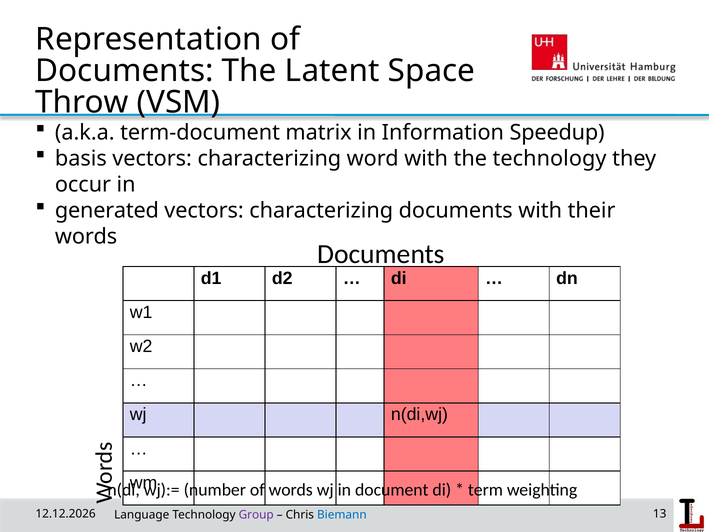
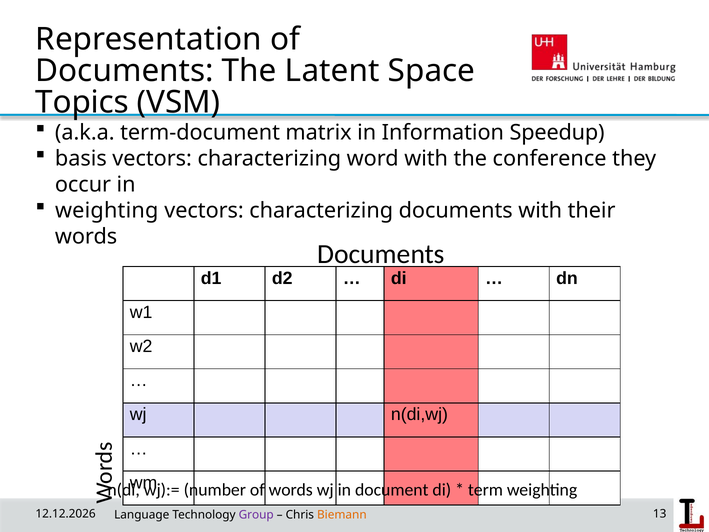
Throw: Throw -> Topics
the technology: technology -> conference
generated at (107, 211): generated -> weighting
Biemann colour: blue -> orange
